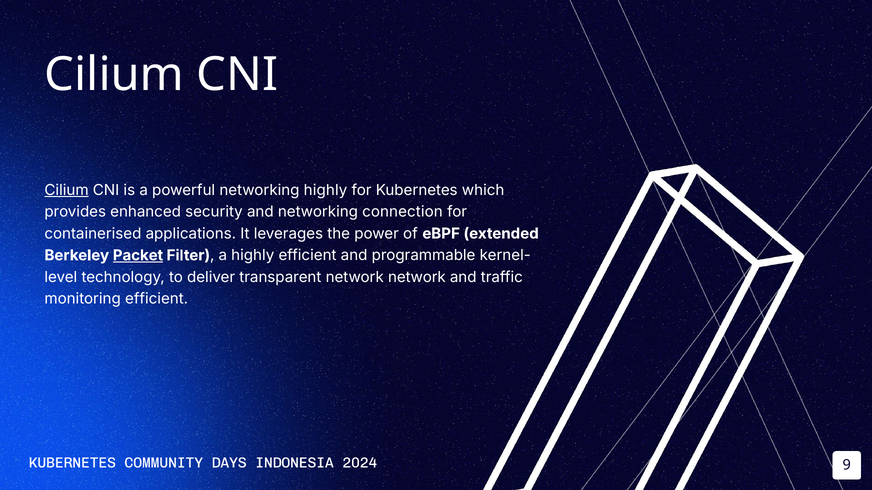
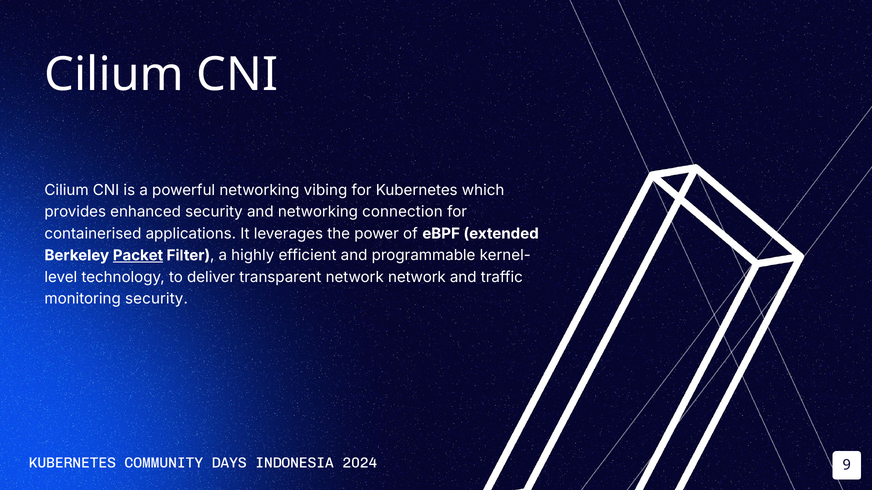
Cilium at (67, 190) underline: present -> none
networking highly: highly -> vibing
monitoring efficient: efficient -> security
